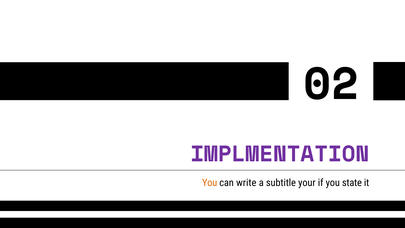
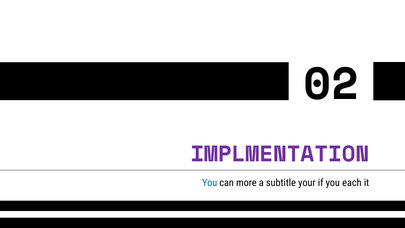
You at (210, 183) colour: orange -> blue
write: write -> more
state: state -> each
